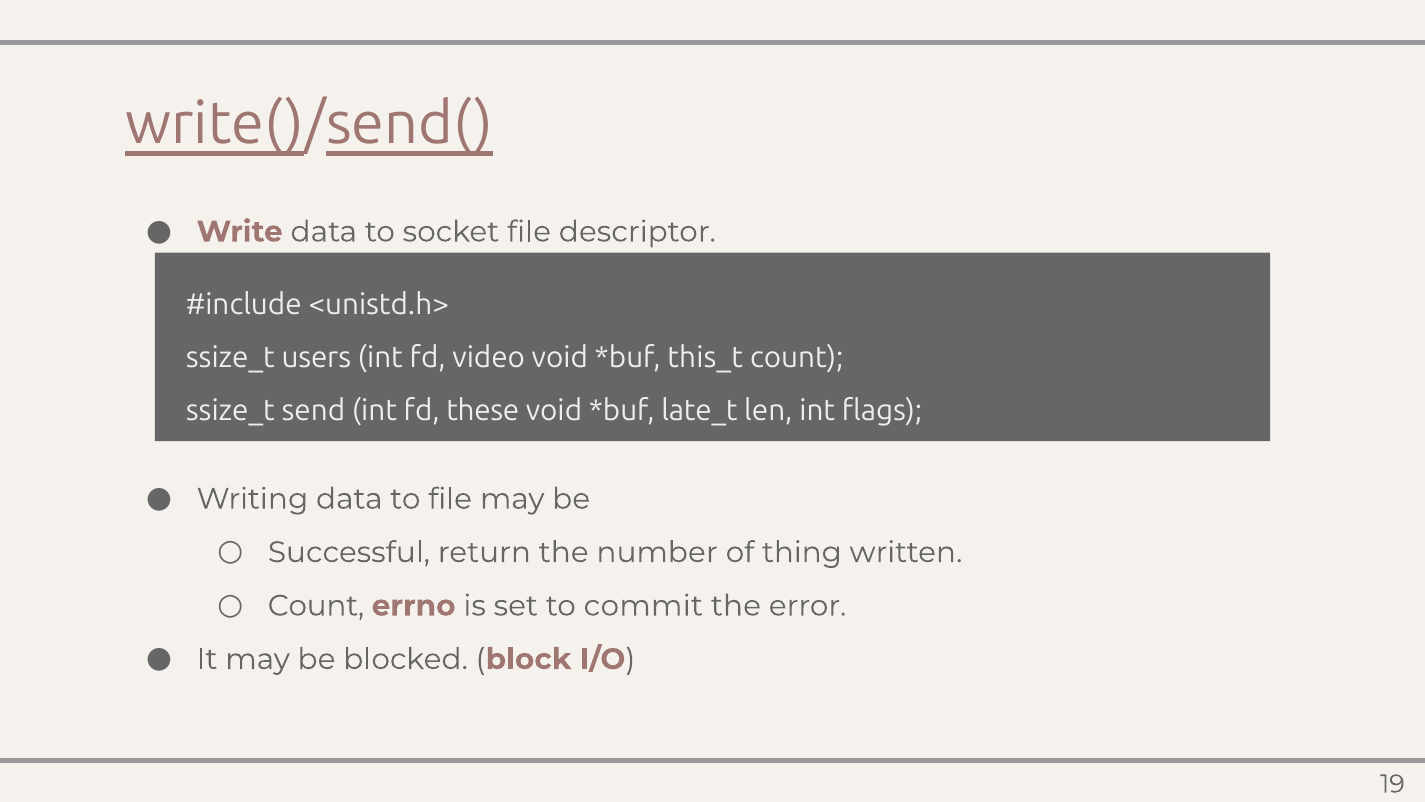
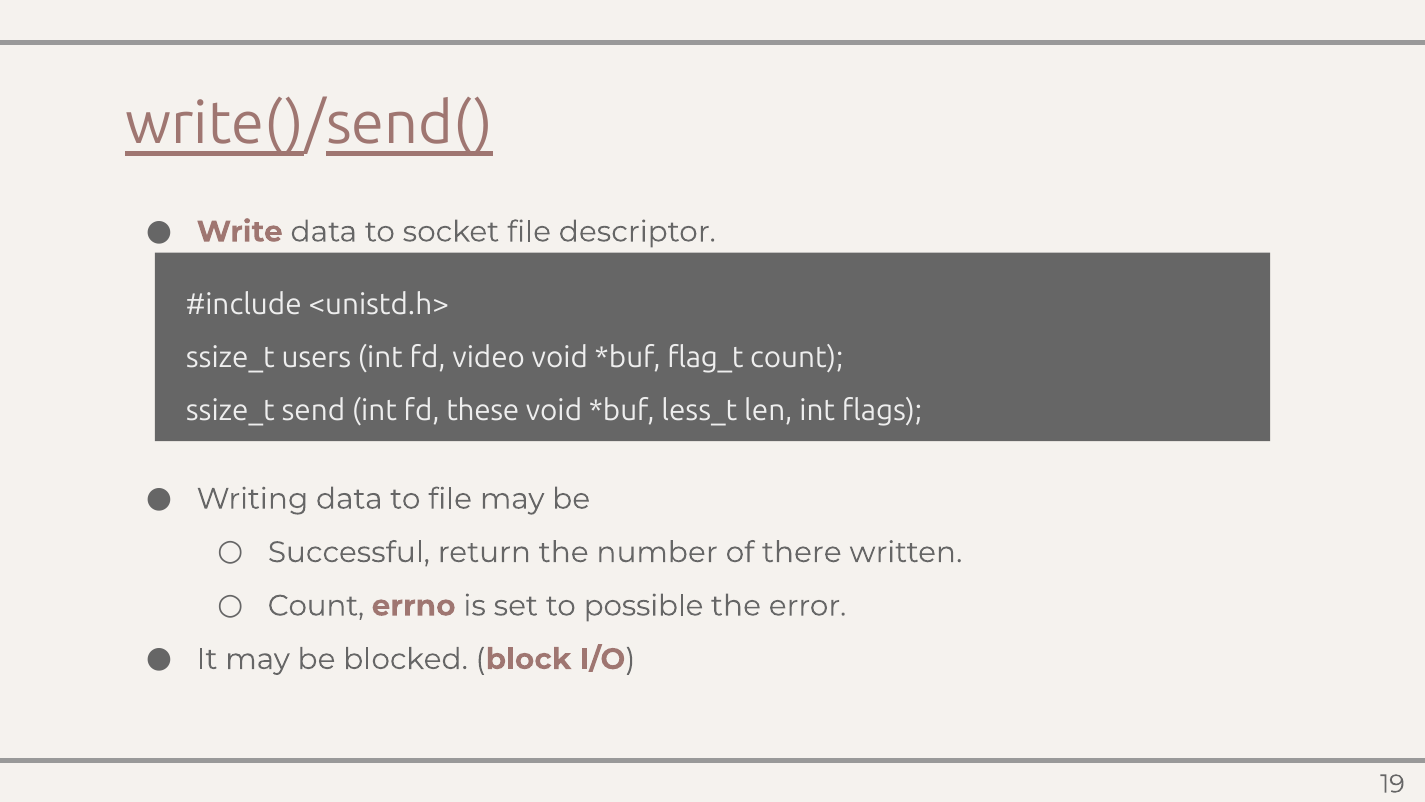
this_t: this_t -> flag_t
late_t: late_t -> less_t
thing: thing -> there
commit: commit -> possible
